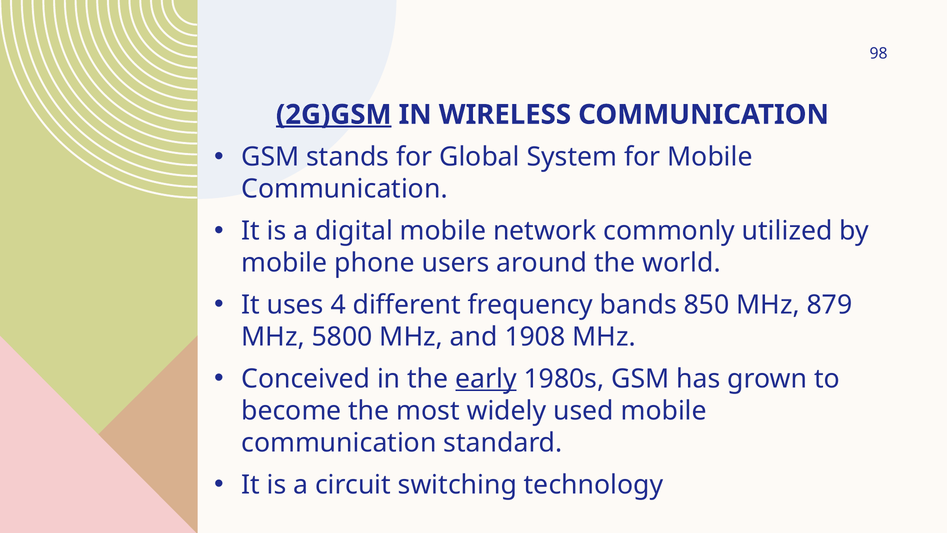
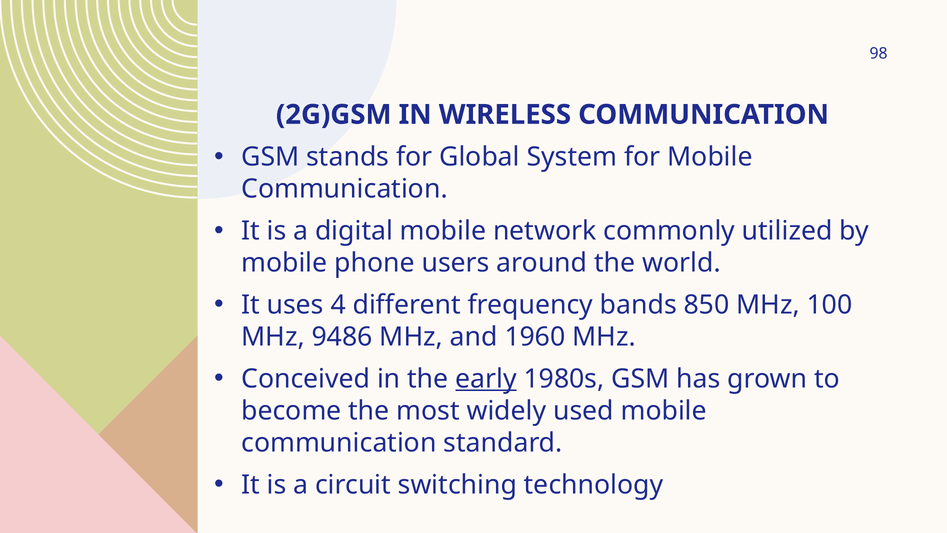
2G)GSM underline: present -> none
879: 879 -> 100
5800: 5800 -> 9486
1908: 1908 -> 1960
